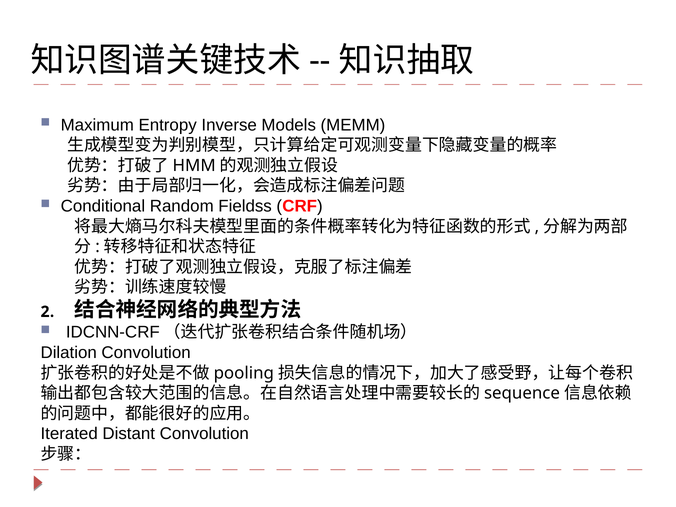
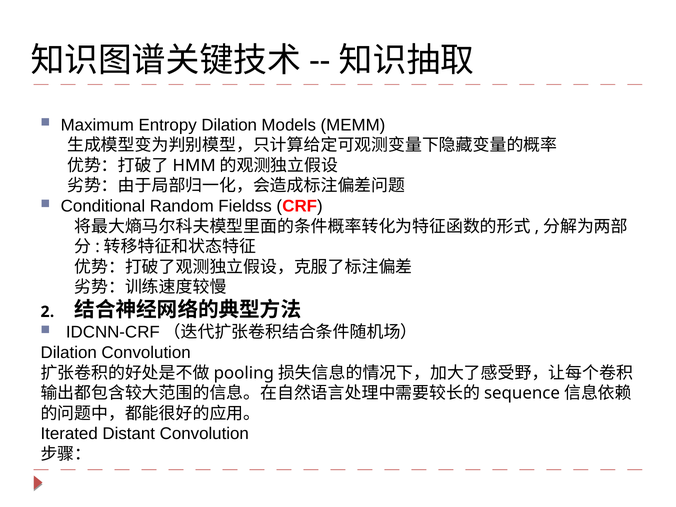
Entropy Inverse: Inverse -> Dilation
